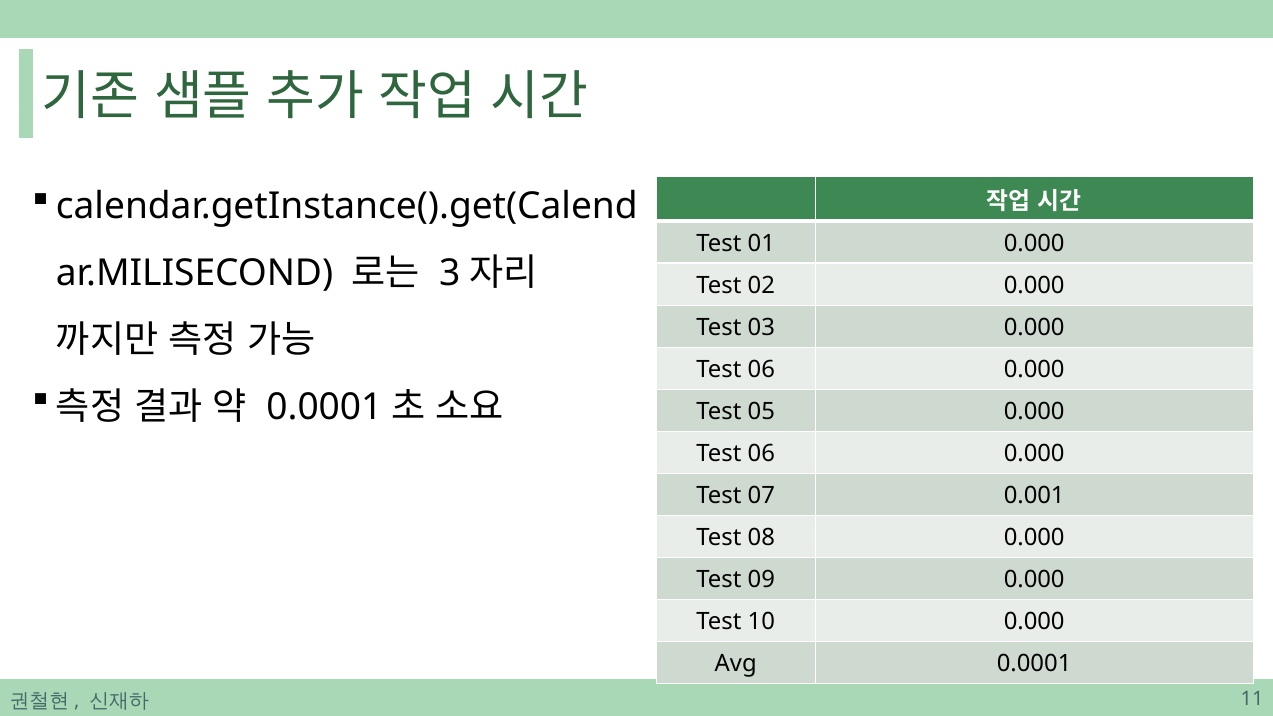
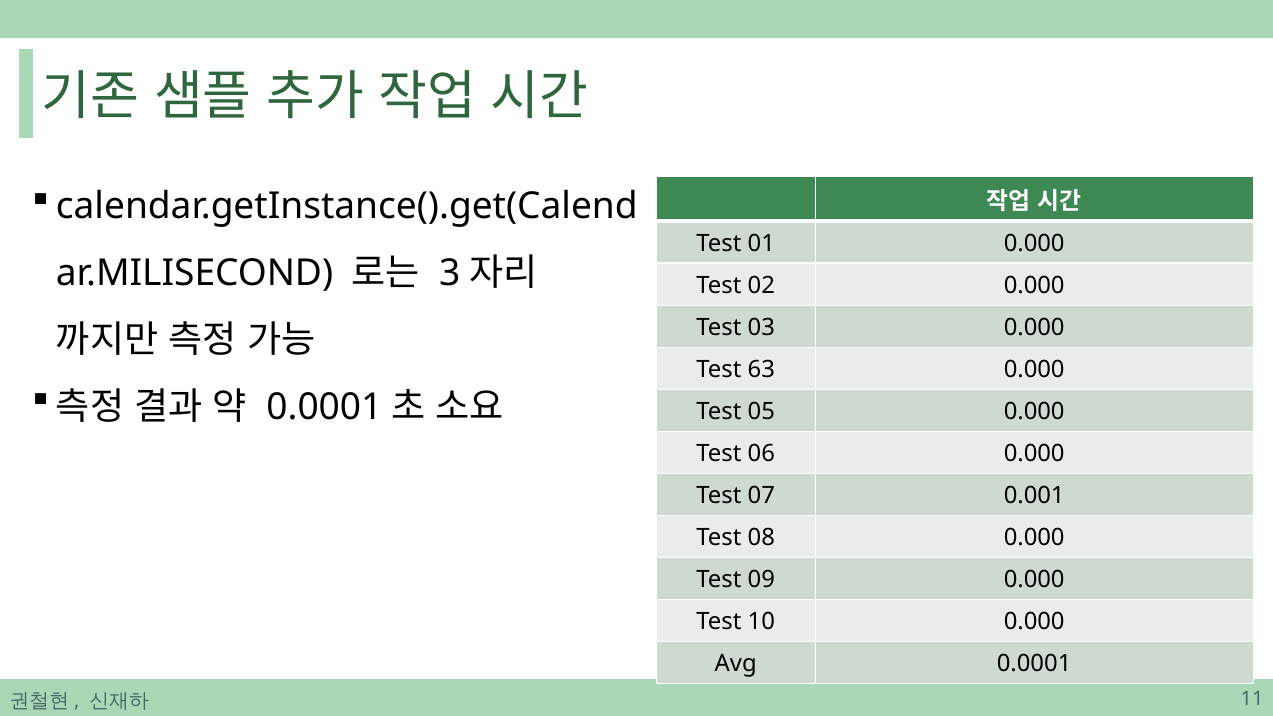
06 at (761, 370): 06 -> 63
